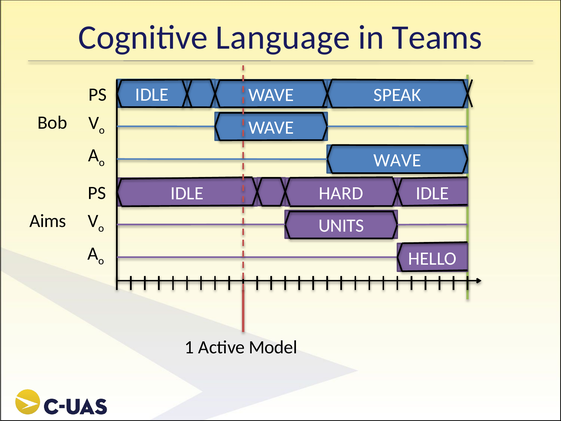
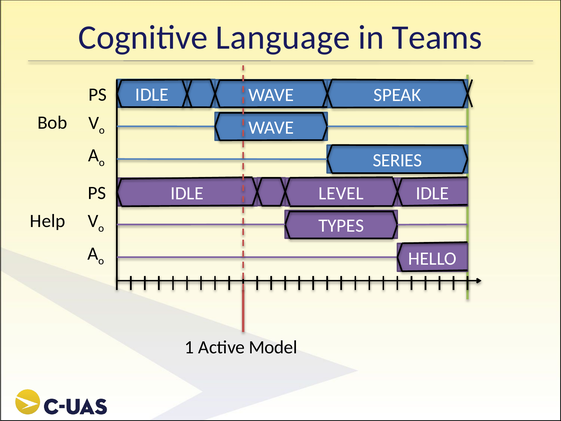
WAVE at (397, 160): WAVE -> SERIES
HARD: HARD -> LEVEL
Aims: Aims -> Help
UNITS: UNITS -> TYPES
